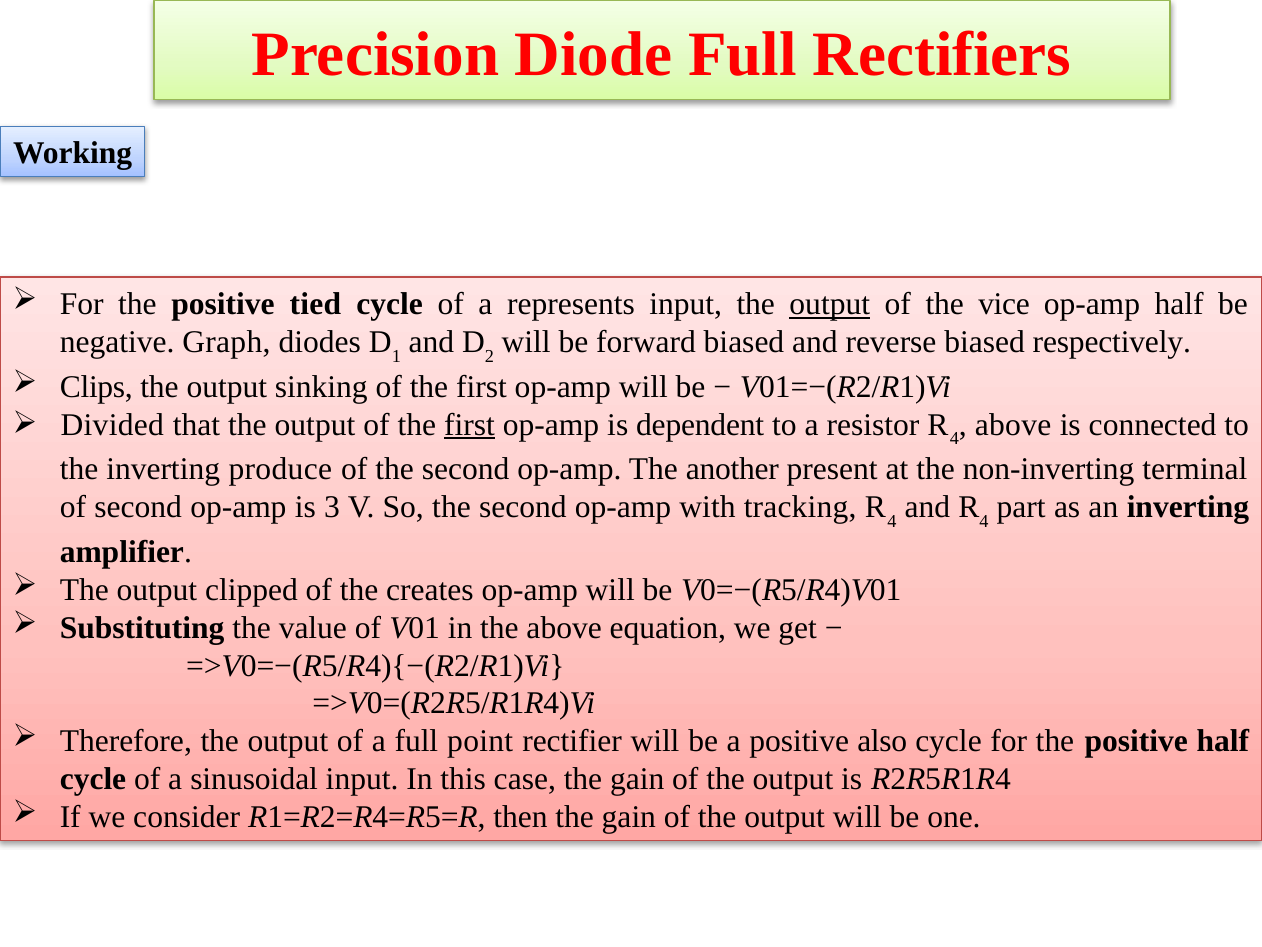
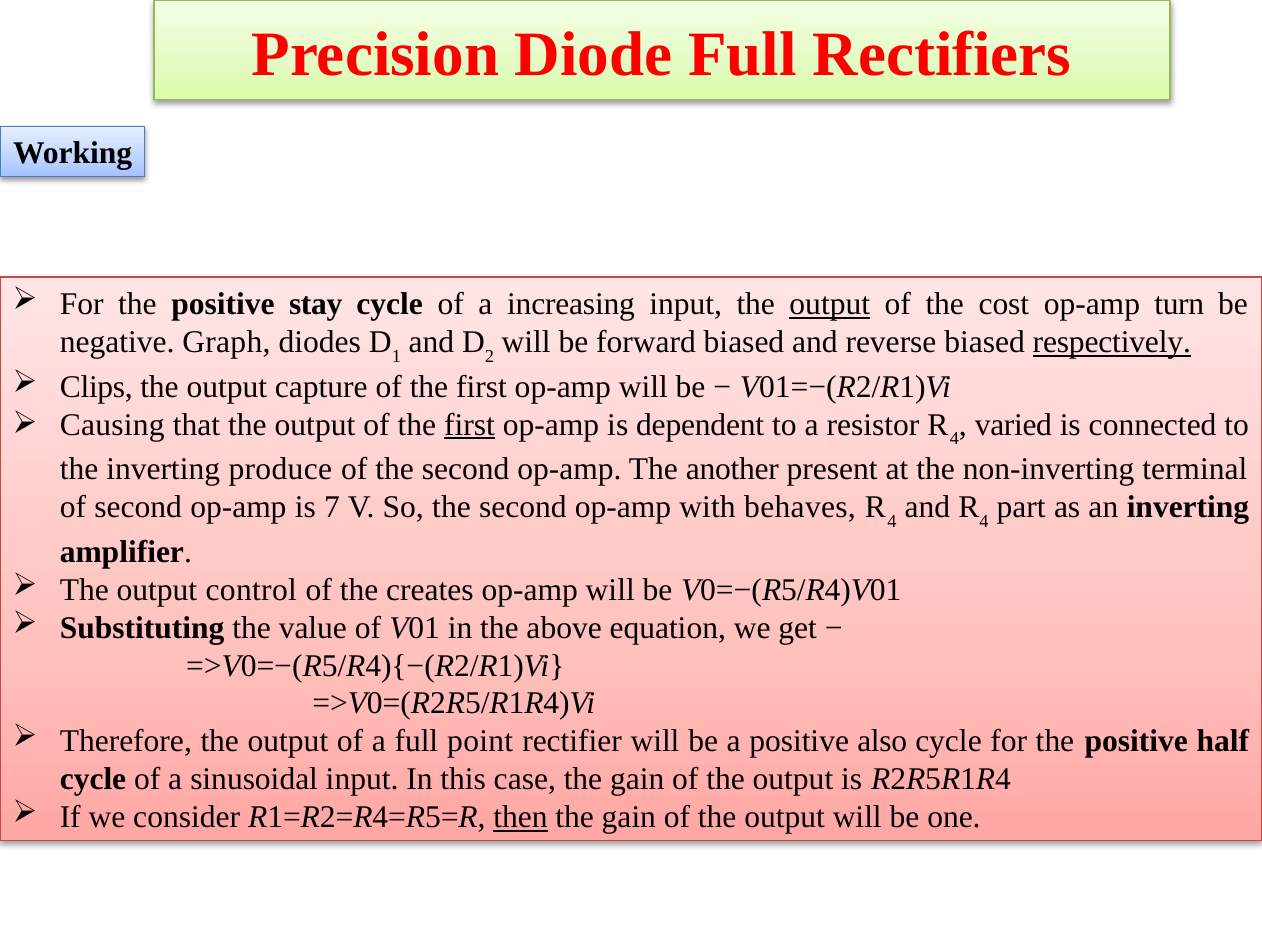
tied: tied -> stay
represents: represents -> increasing
vice: vice -> cost
op-amp half: half -> turn
respectively underline: none -> present
sinking: sinking -> capture
Divided: Divided -> Causing
above at (1013, 425): above -> varied
3: 3 -> 7
tracking: tracking -> behaves
clipped: clipped -> control
then underline: none -> present
